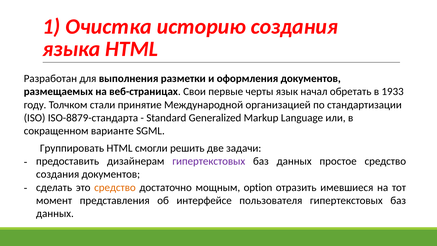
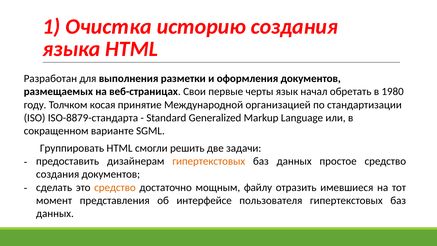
1933: 1933 -> 1980
стали: стали -> косая
гипертекстовых at (209, 161) colour: purple -> orange
option: option -> файлу
